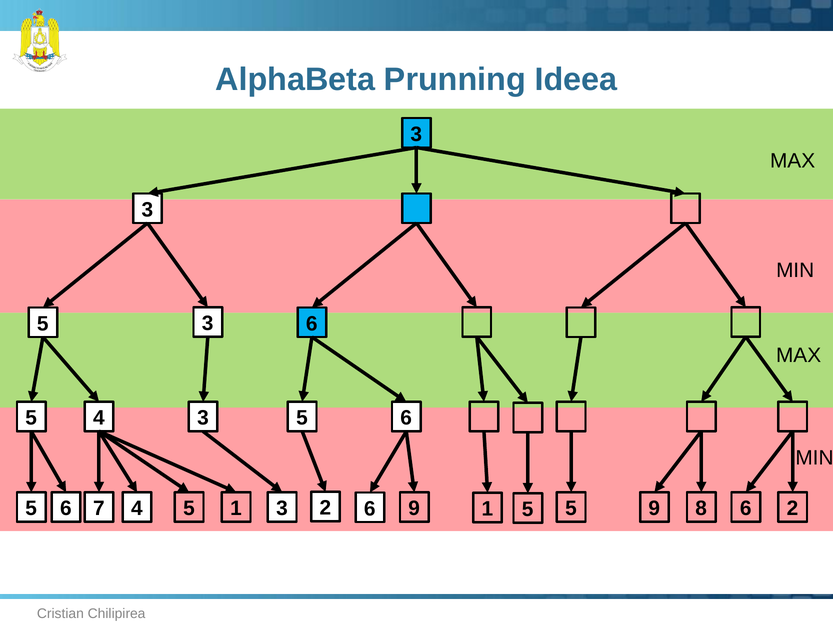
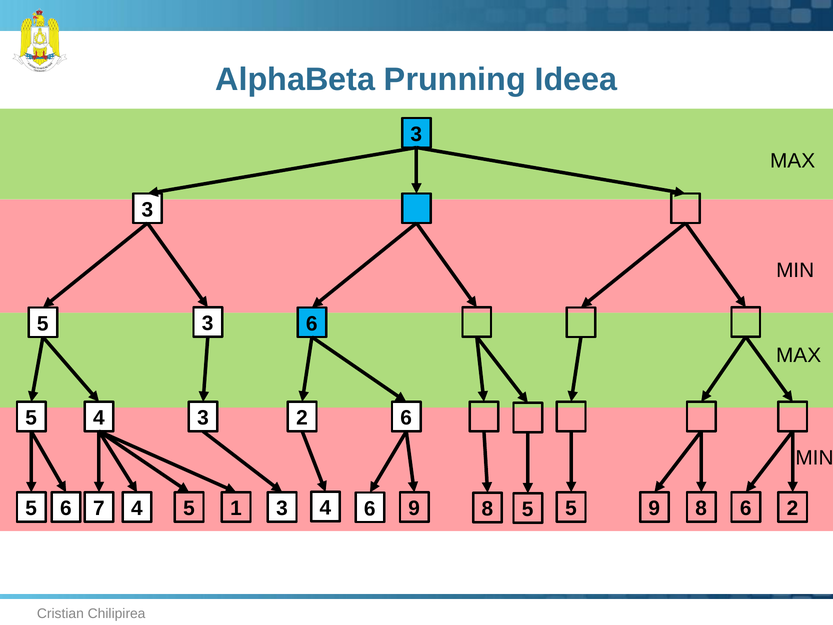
4 5: 5 -> 2
6 1: 1 -> 8
1 2: 2 -> 4
